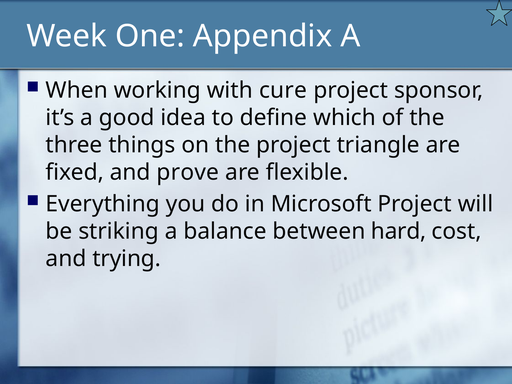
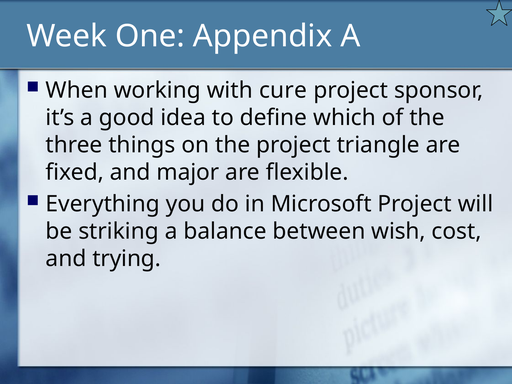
prove: prove -> major
hard: hard -> wish
